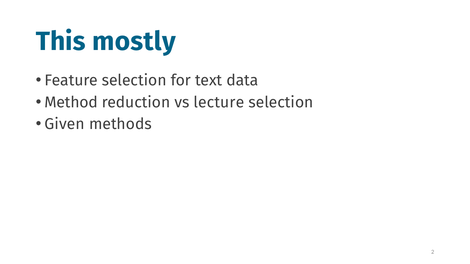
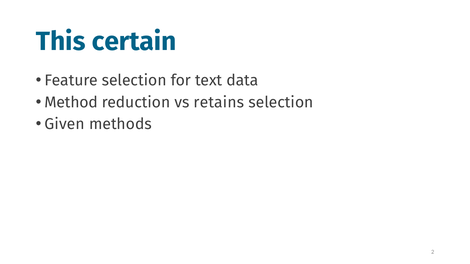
mostly: mostly -> certain
lecture: lecture -> retains
